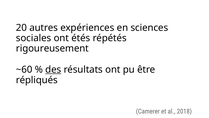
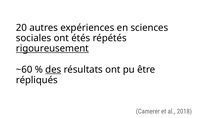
rigoureusement underline: none -> present
